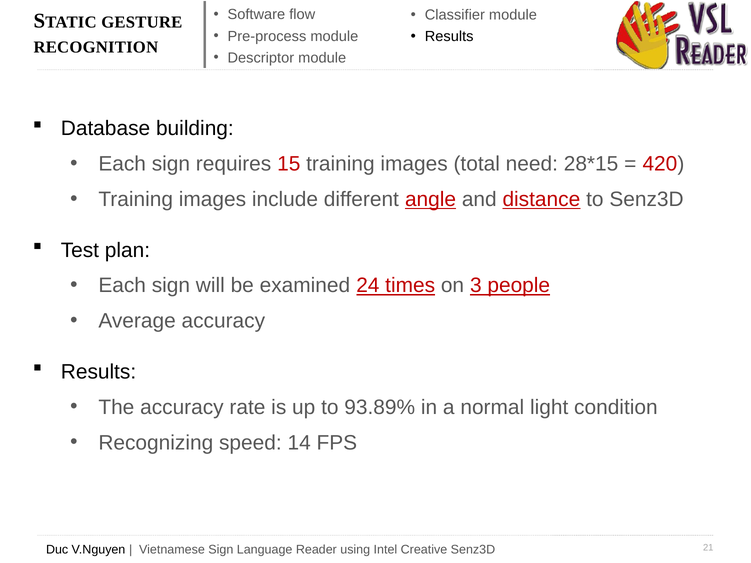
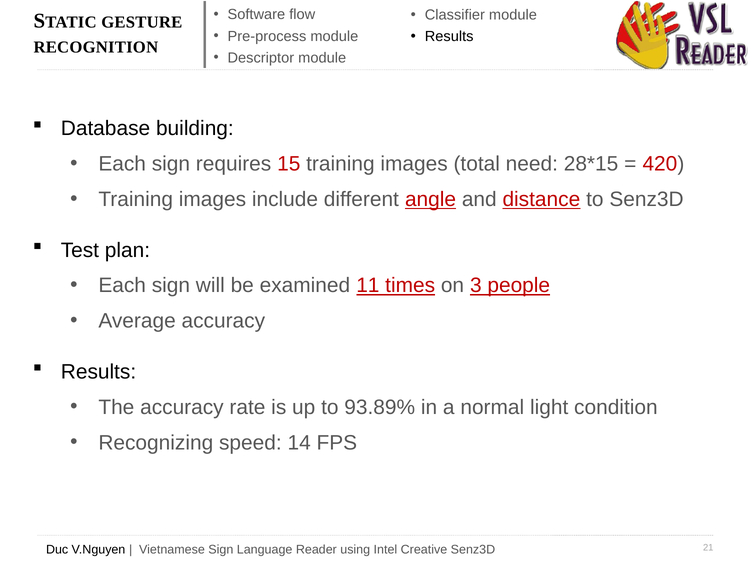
24: 24 -> 11
